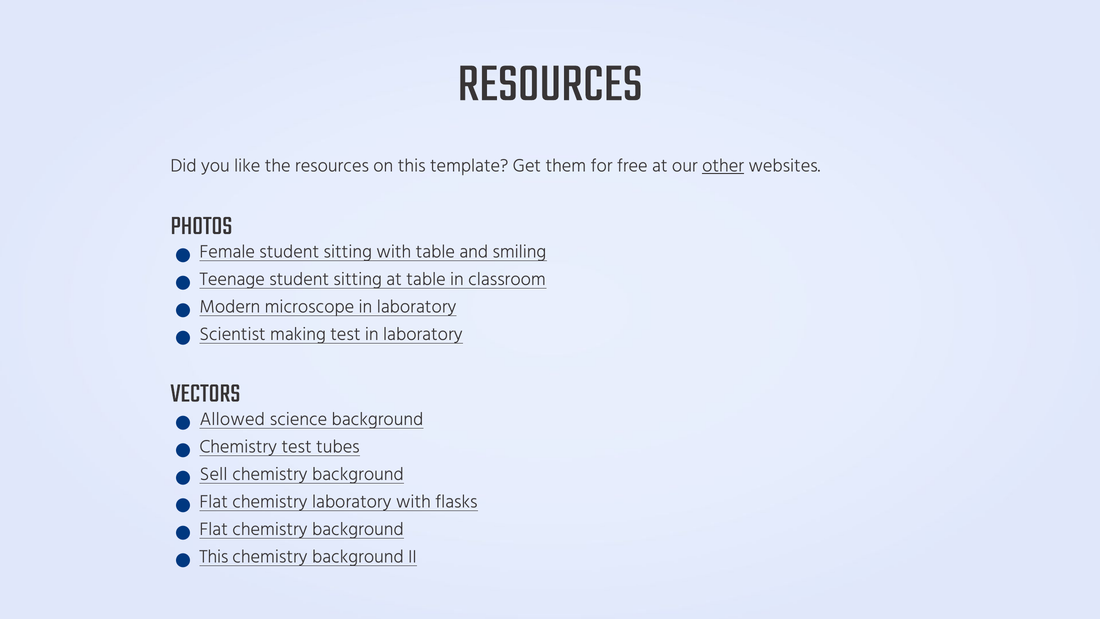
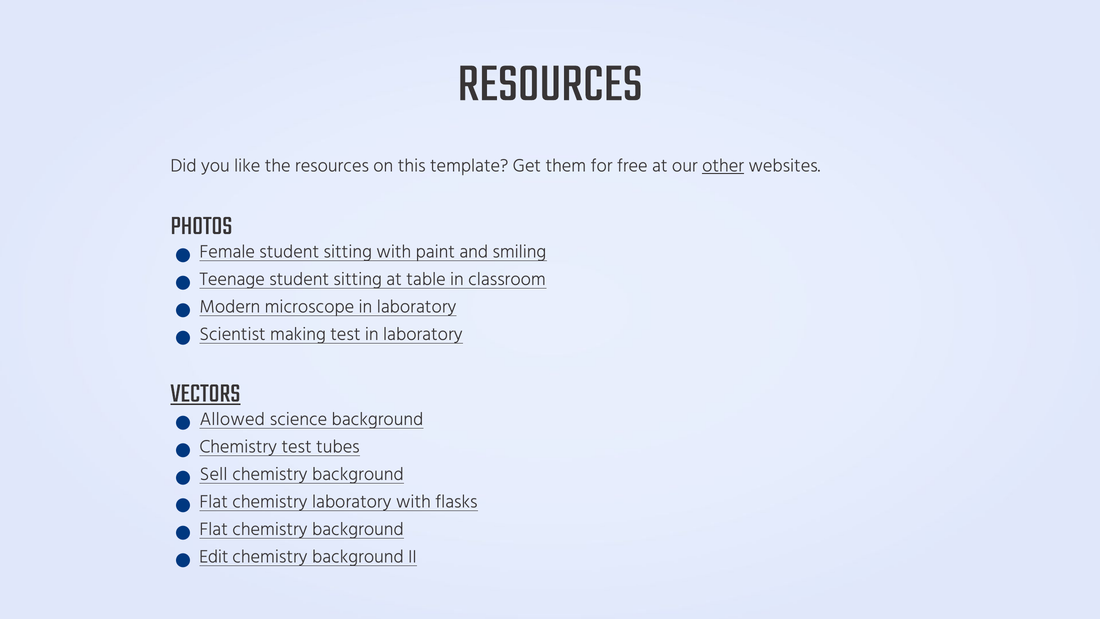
with table: table -> paint
VECTORS underline: none -> present
This at (214, 557): This -> Edit
